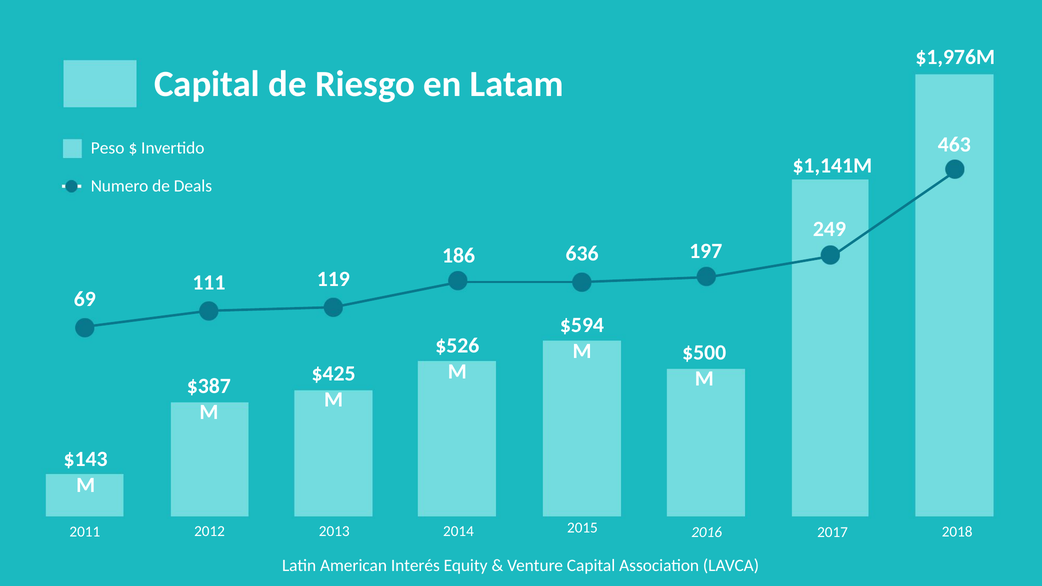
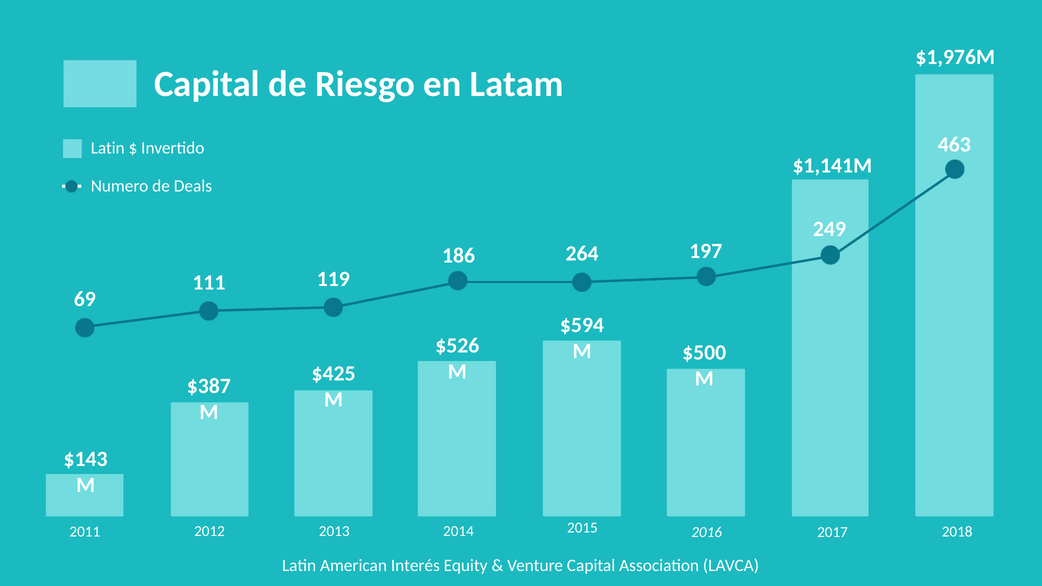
Peso at (108, 148): Peso -> Latin
636: 636 -> 264
